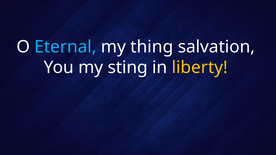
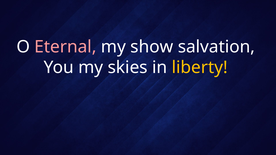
Eternal colour: light blue -> pink
thing: thing -> show
sting: sting -> skies
